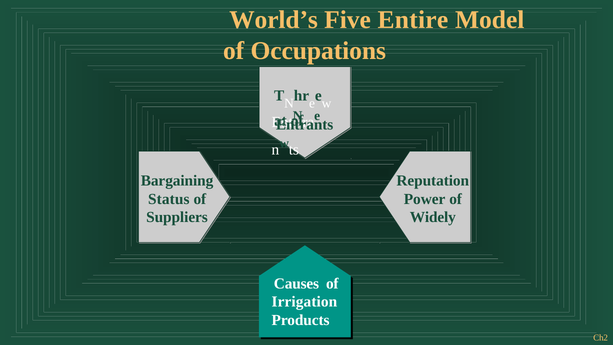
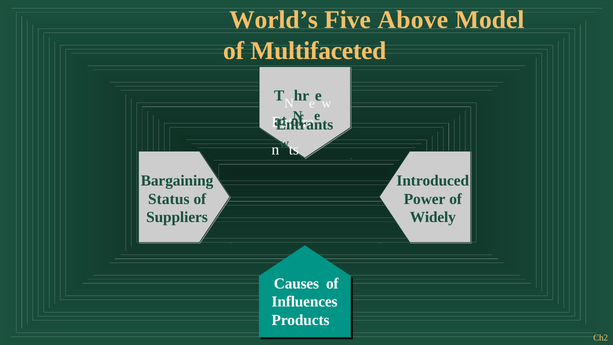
Entire: Entire -> Above
Occupations: Occupations -> Multifaceted
Reputation: Reputation -> Introduced
Irrigation: Irrigation -> Influences
